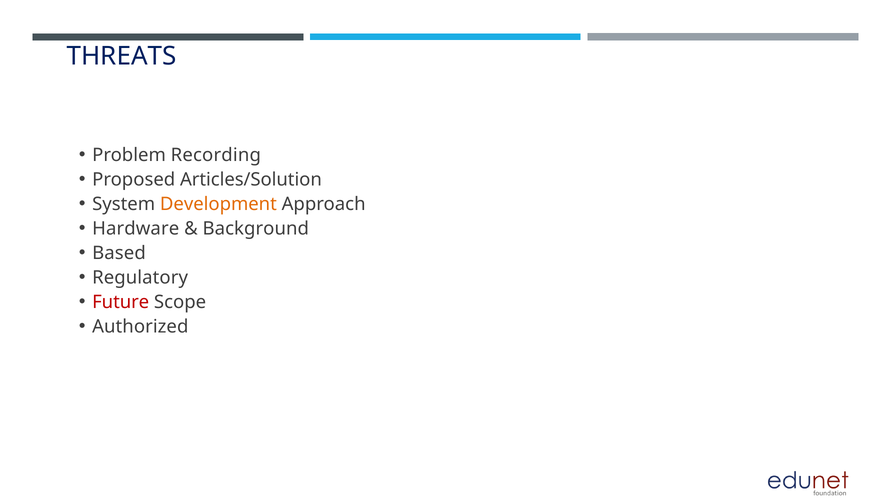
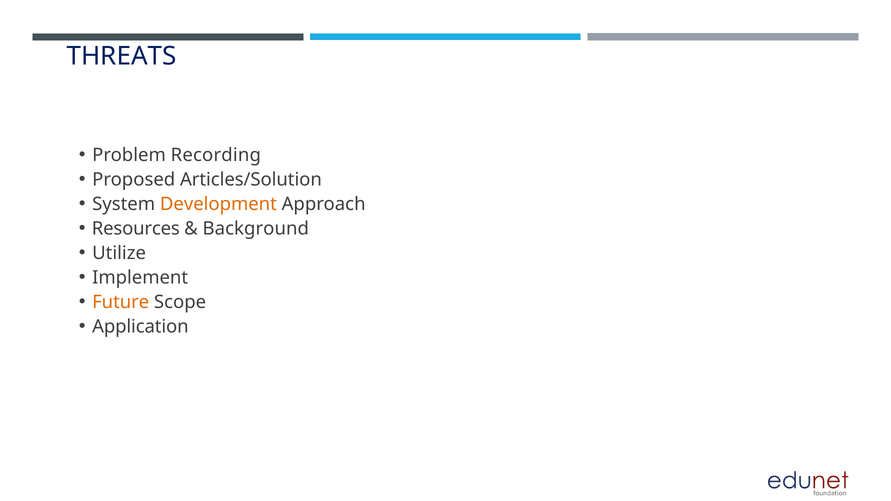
Hardware: Hardware -> Resources
Based: Based -> Utilize
Regulatory: Regulatory -> Implement
Future colour: red -> orange
Authorized: Authorized -> Application
